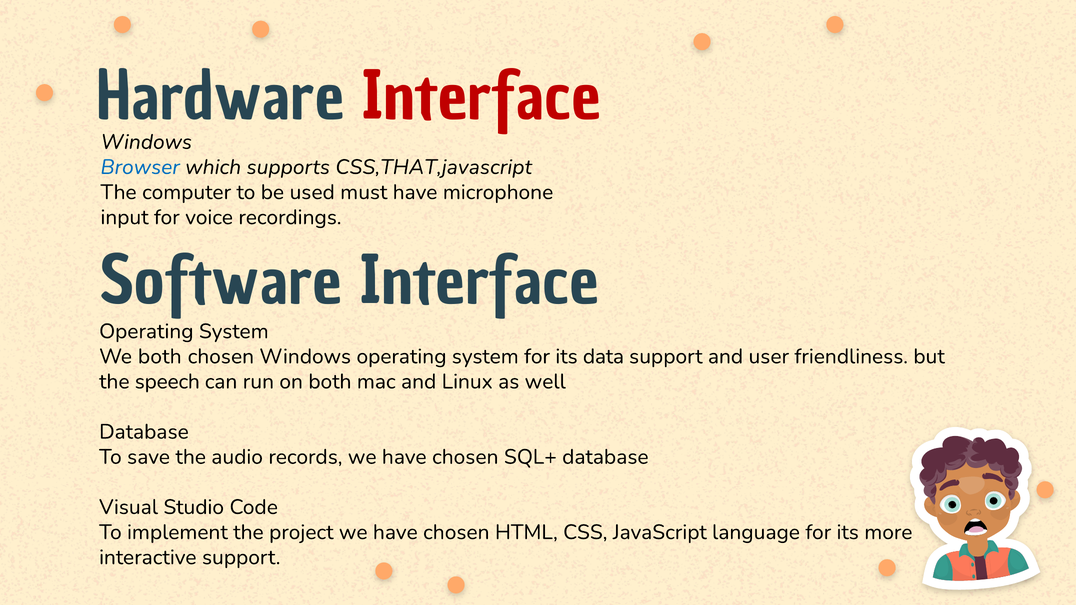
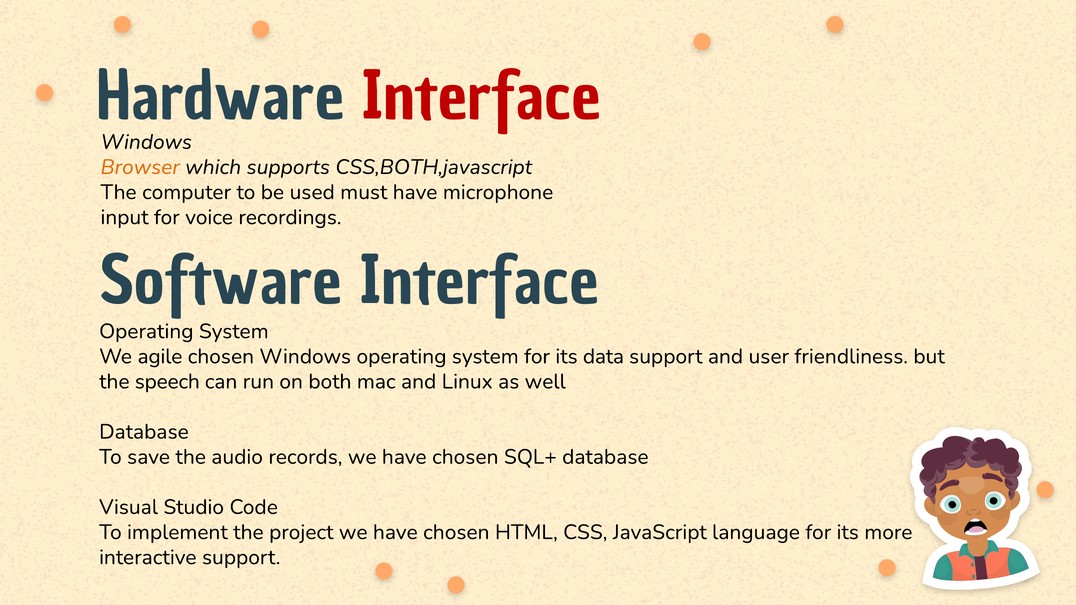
Browser colour: blue -> orange
CSS,THAT,javascript: CSS,THAT,javascript -> CSS,BOTH,javascript
We both: both -> agile
